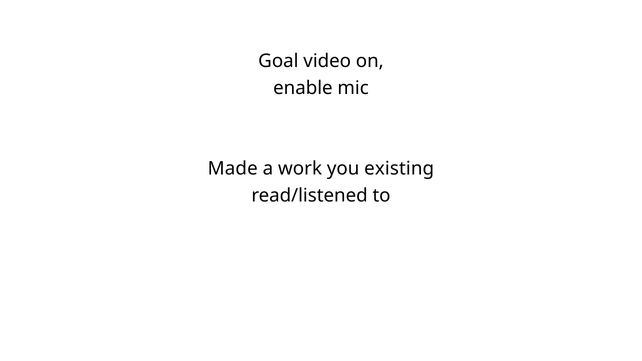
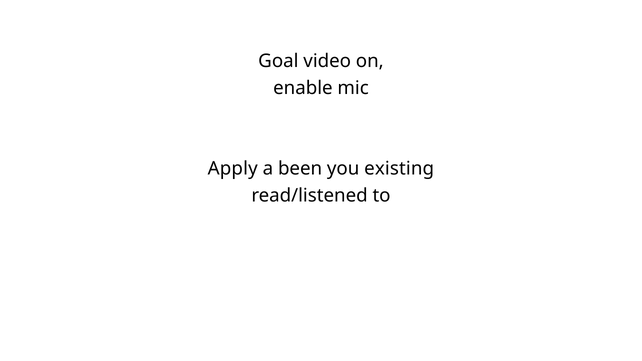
Made: Made -> Apply
work: work -> been
